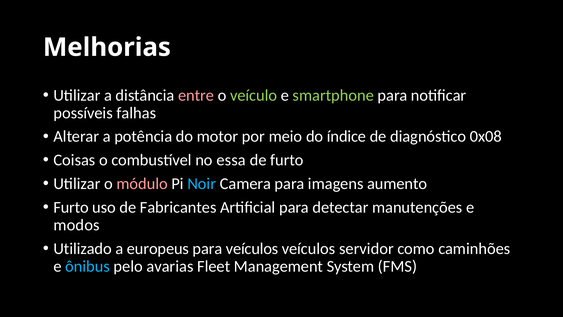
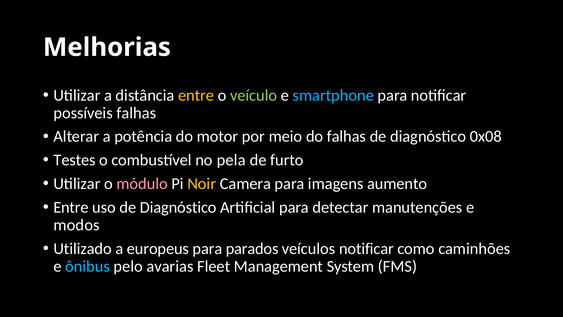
entre at (196, 95) colour: pink -> yellow
smartphone colour: light green -> light blue
do índice: índice -> falhas
Coisas: Coisas -> Testes
essa: essa -> pela
Noir colour: light blue -> yellow
Furto at (71, 207): Furto -> Entre
uso de Fabricantes: Fabricantes -> Diagnóstico
para veículos: veículos -> parados
veículos servidor: servidor -> notificar
